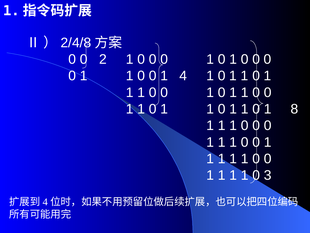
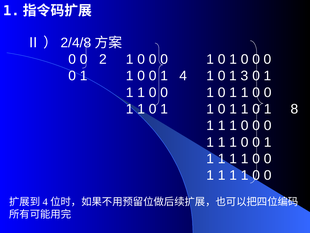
1 at (245, 76): 1 -> 3
3 at (268, 175): 3 -> 0
